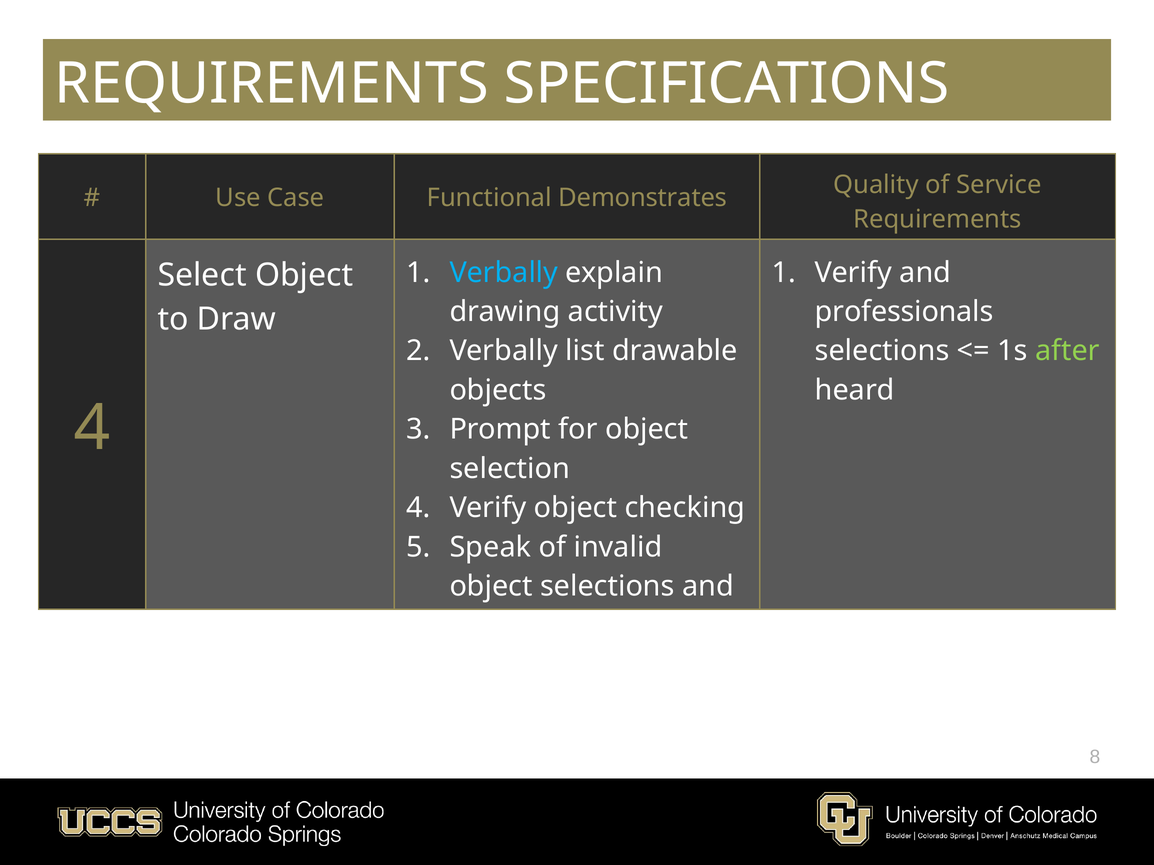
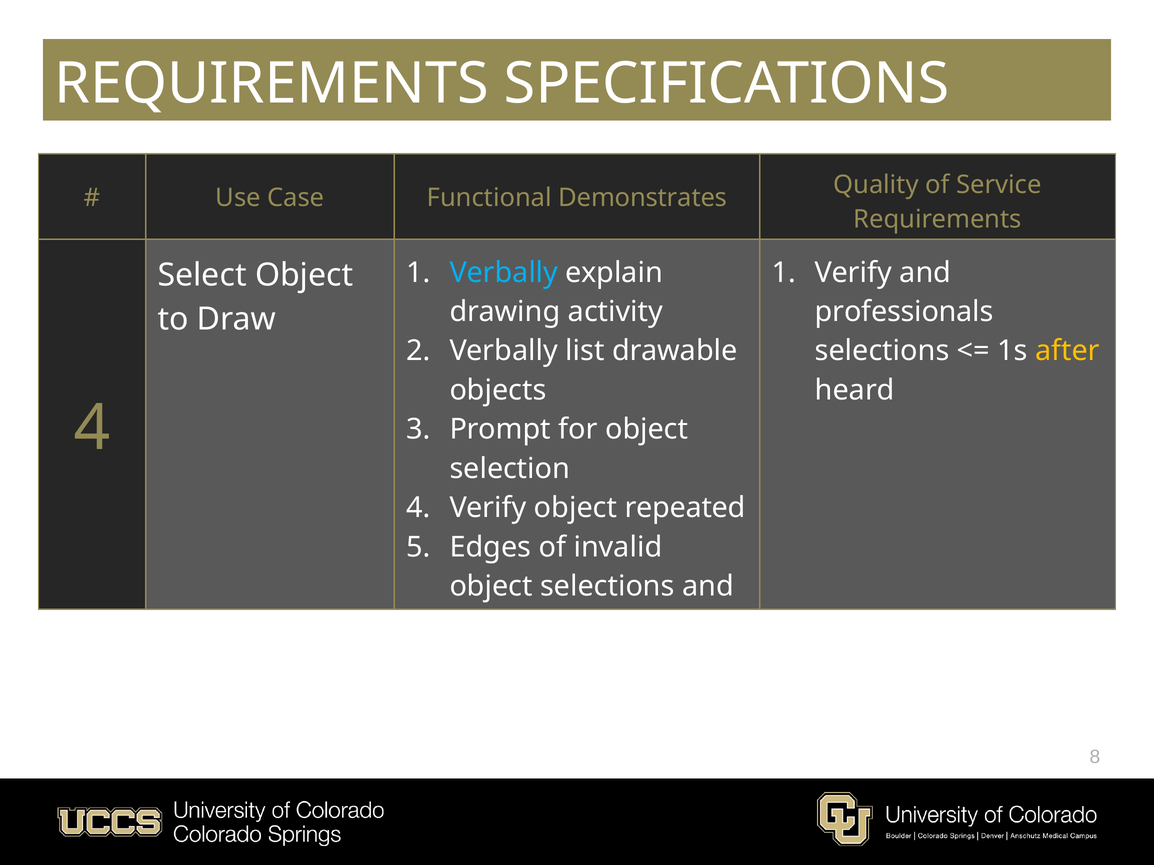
after colour: light green -> yellow
checking: checking -> repeated
Speak: Speak -> Edges
